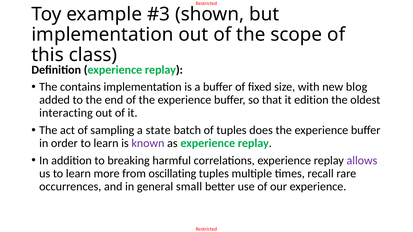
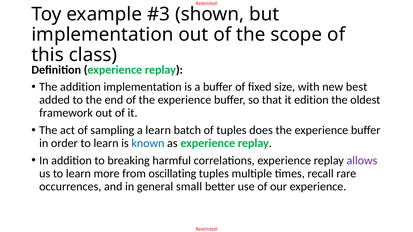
The contains: contains -> addition
blog: blog -> best
interacting: interacting -> framework
a state: state -> learn
known colour: purple -> blue
